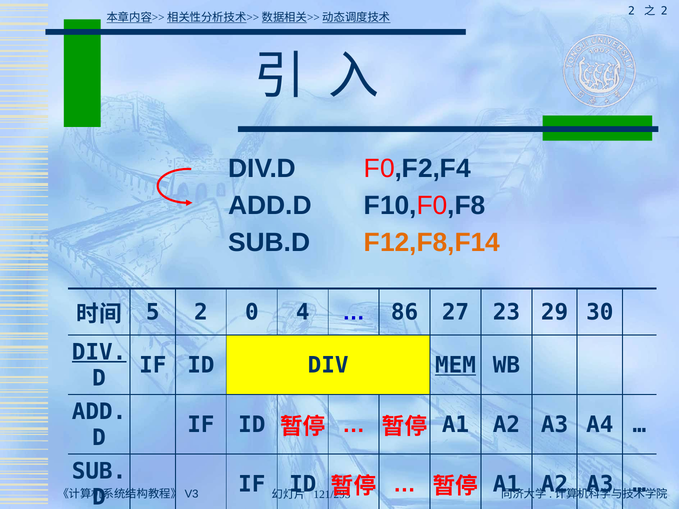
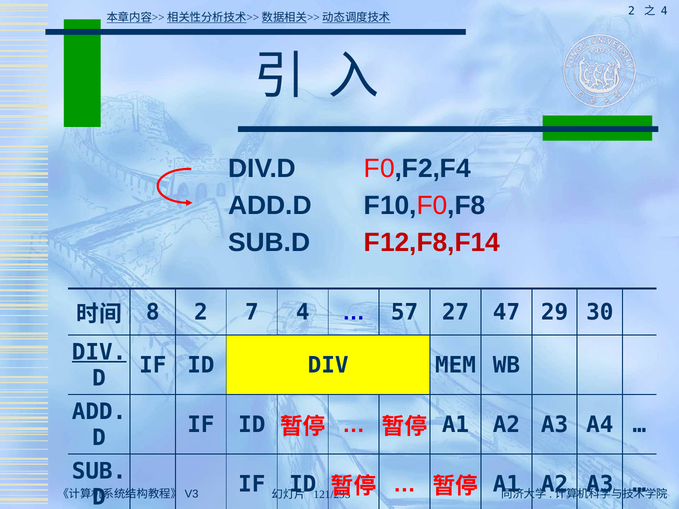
2 at (664, 11): 2 -> 4
F12,F8,F14 colour: orange -> red
5: 5 -> 8
0: 0 -> 7
86: 86 -> 57
23: 23 -> 47
MEM underline: present -> none
